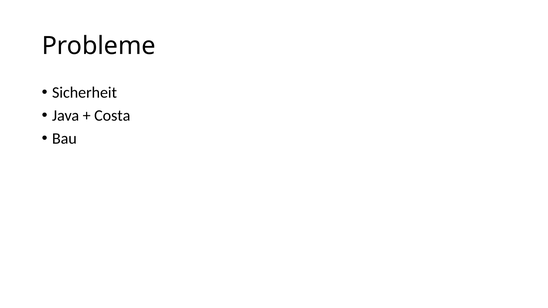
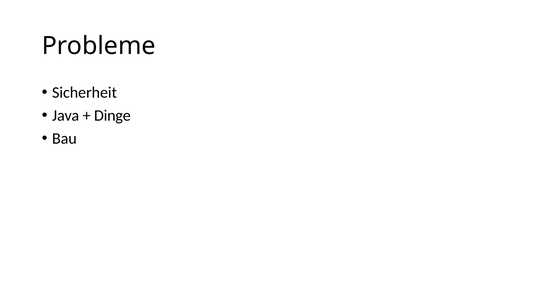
Costa: Costa -> Dinge
